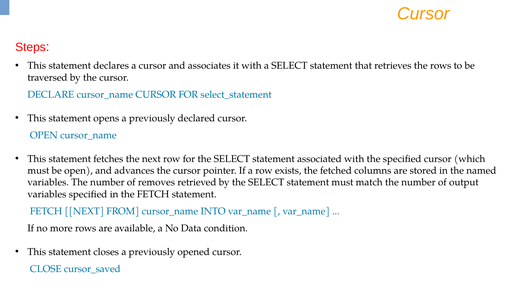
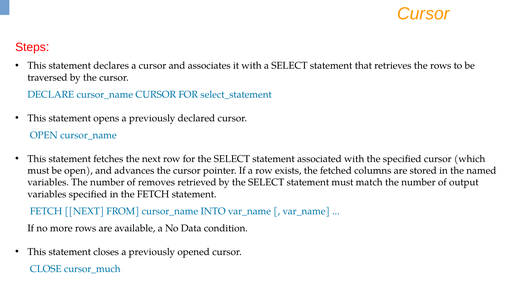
cursor_saved: cursor_saved -> cursor_much
